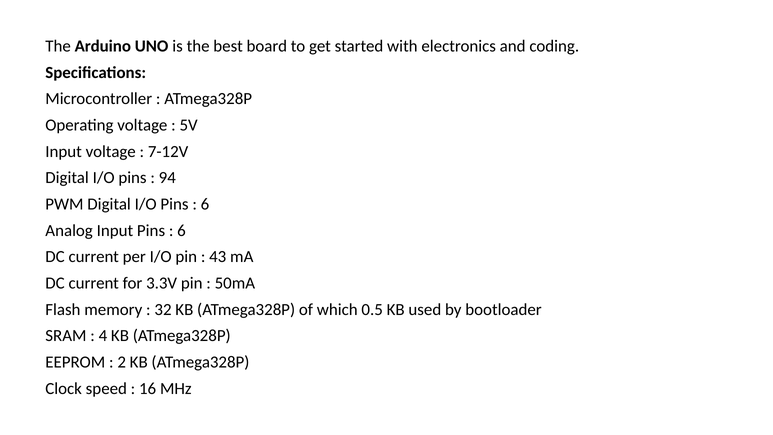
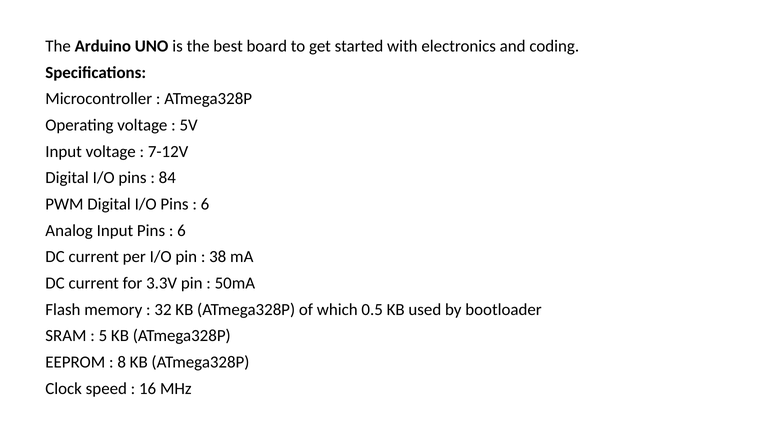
94: 94 -> 84
43: 43 -> 38
4: 4 -> 5
2: 2 -> 8
